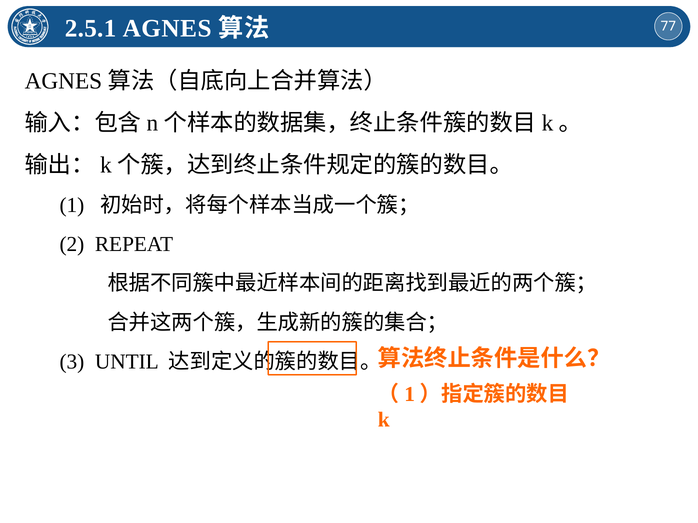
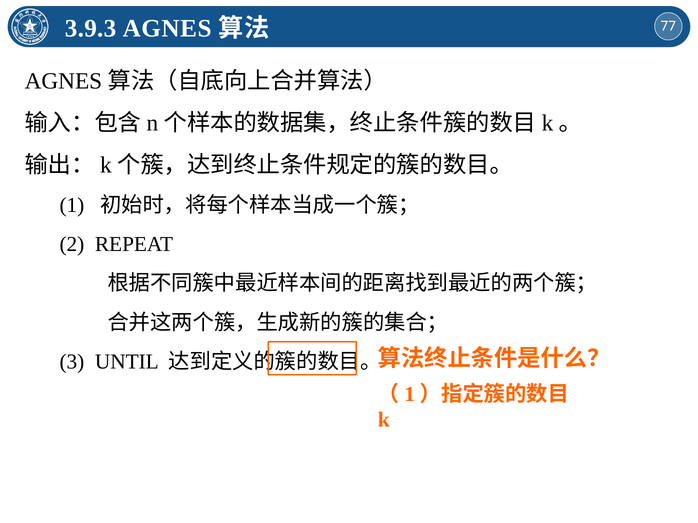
2.5.1: 2.5.1 -> 3.9.3
